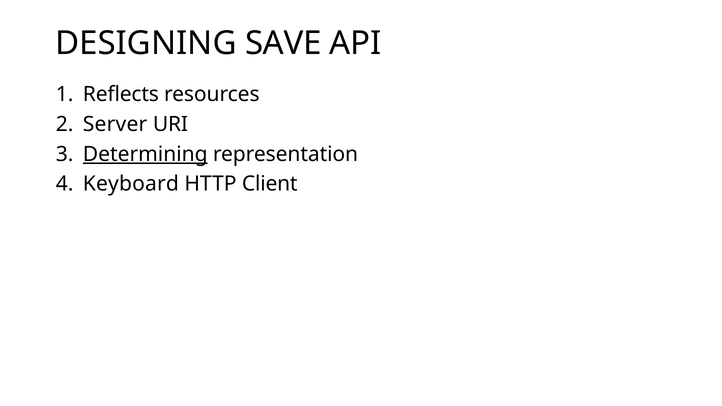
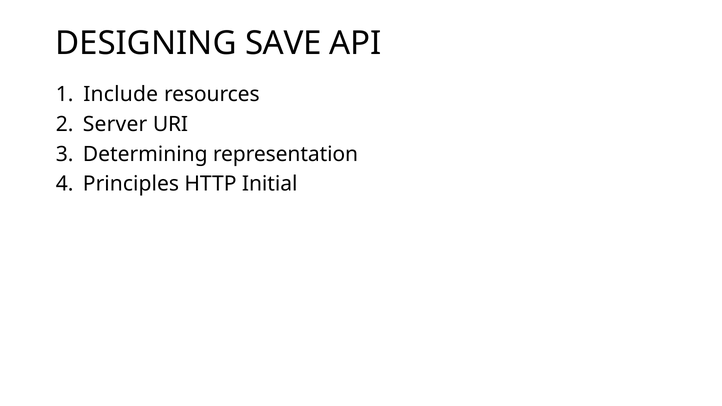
Reflects: Reflects -> Include
Determining underline: present -> none
Keyboard: Keyboard -> Principles
Client: Client -> Initial
